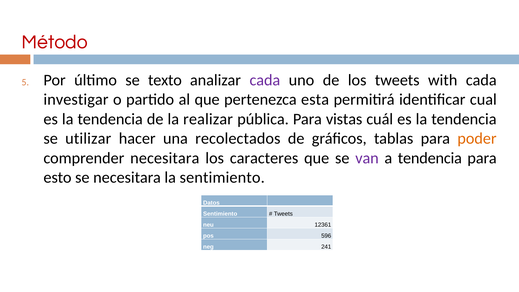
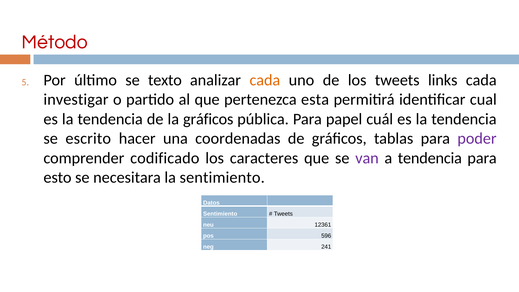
cada at (265, 80) colour: purple -> orange
with: with -> links
la realizar: realizar -> gráficos
vistas: vistas -> papel
utilizar: utilizar -> escrito
recolectados: recolectados -> coordenadas
poder colour: orange -> purple
comprender necesitara: necesitara -> codificado
